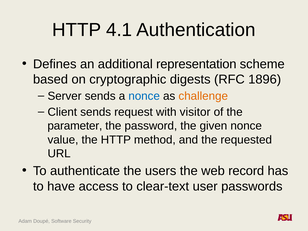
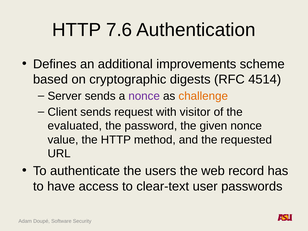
4.1: 4.1 -> 7.6
representation: representation -> improvements
1896: 1896 -> 4514
nonce at (144, 96) colour: blue -> purple
parameter: parameter -> evaluated
